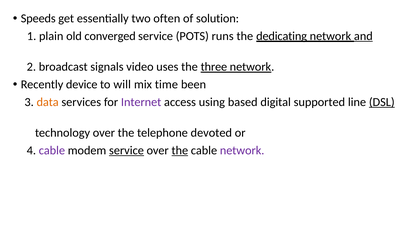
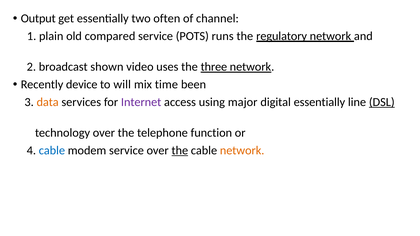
Speeds: Speeds -> Output
solution: solution -> channel
converged: converged -> compared
dedicating: dedicating -> regulatory
and underline: present -> none
signals: signals -> shown
based: based -> major
digital supported: supported -> essentially
devoted: devoted -> function
cable at (52, 151) colour: purple -> blue
service at (126, 151) underline: present -> none
network at (242, 151) colour: purple -> orange
